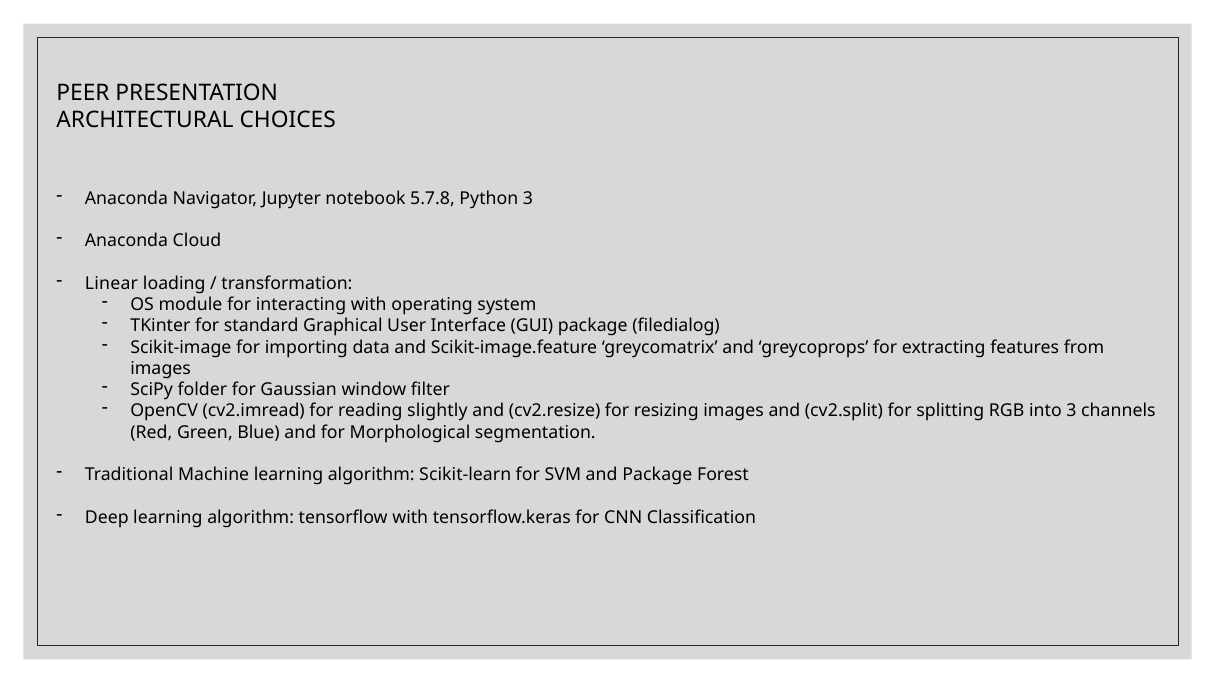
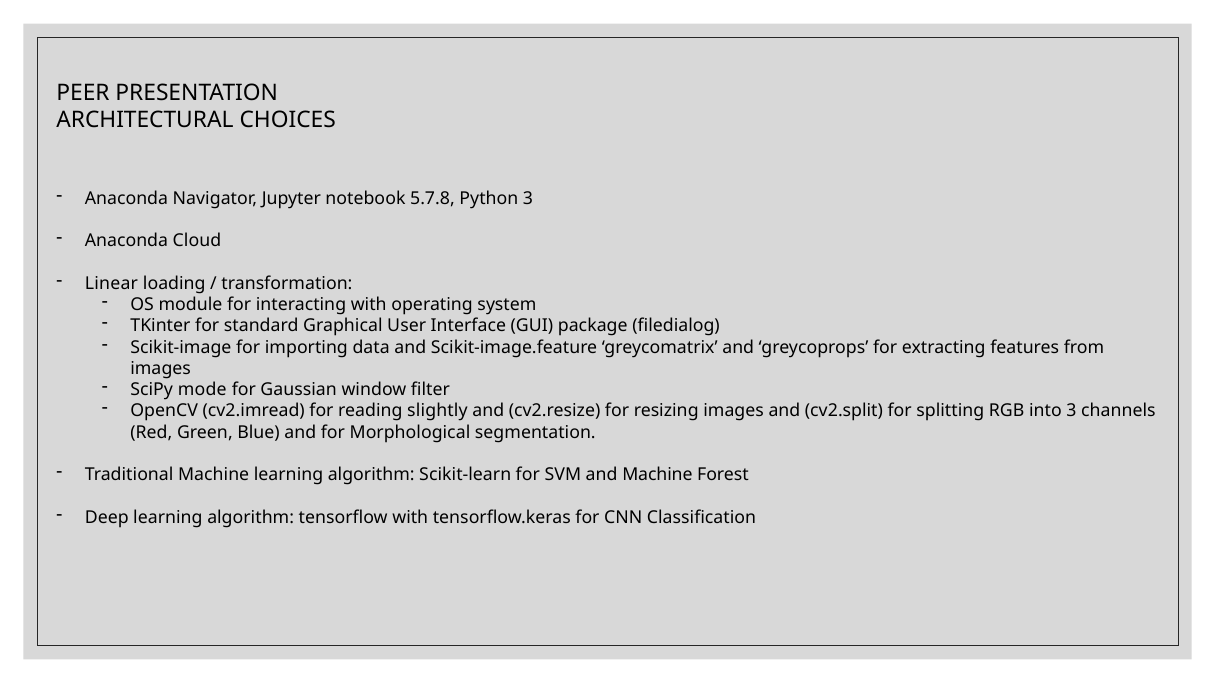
folder: folder -> mode
and Package: Package -> Machine
